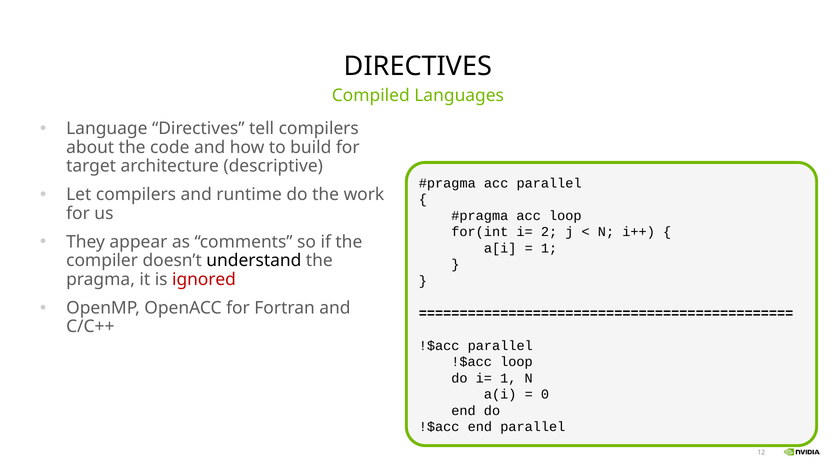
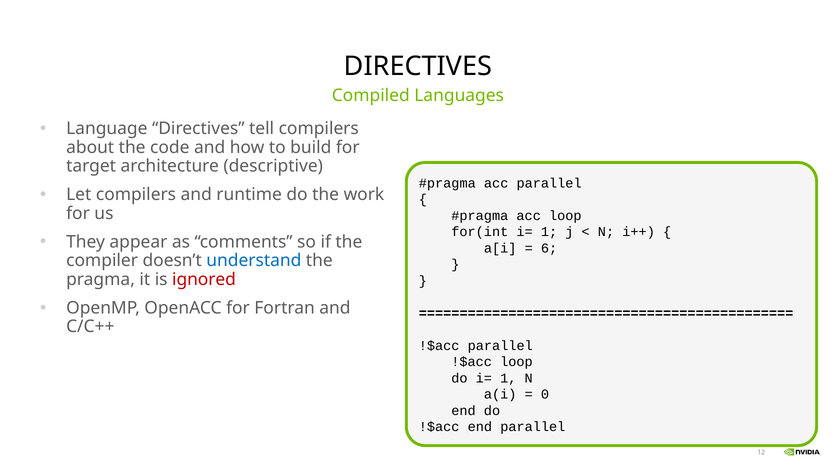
for(int i= 2: 2 -> 1
1 at (549, 248): 1 -> 6
understand colour: black -> blue
